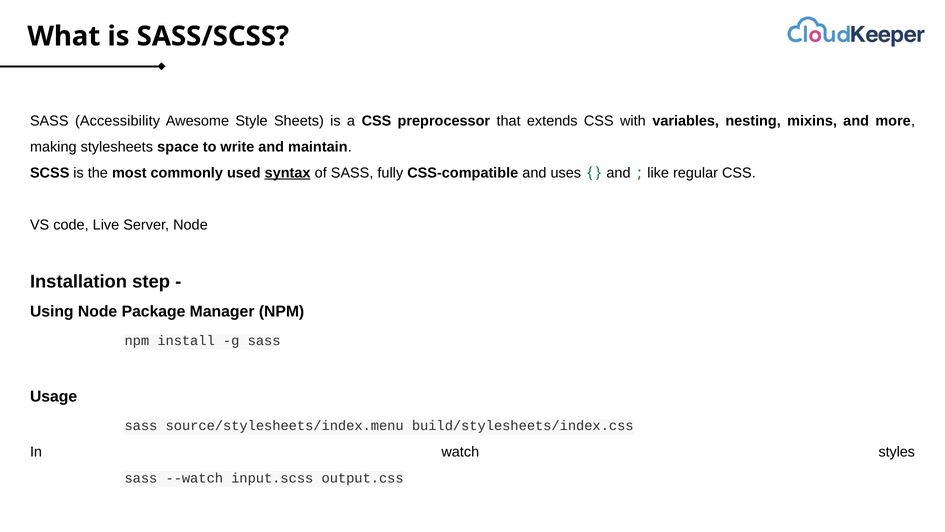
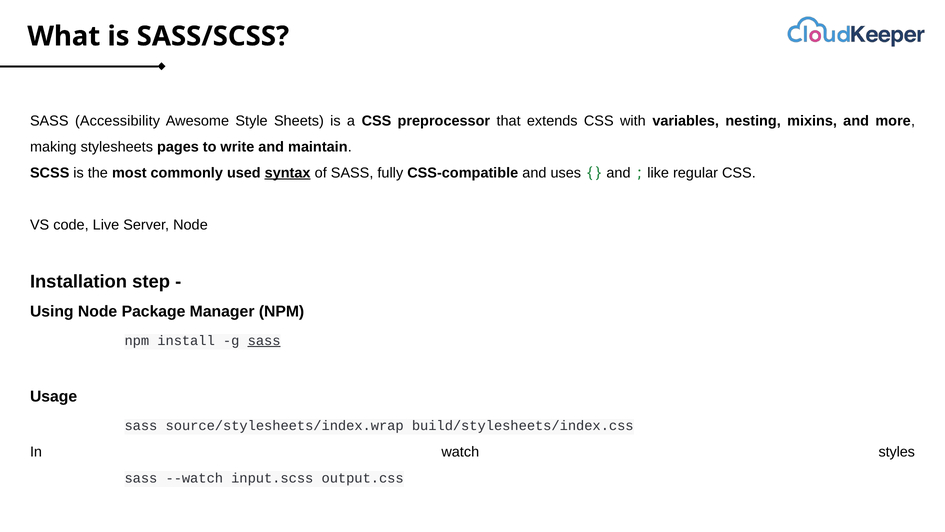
space: space -> pages
sass at (264, 340) underline: none -> present
source/stylesheets/index.menu: source/stylesheets/index.menu -> source/stylesheets/index.wrap
